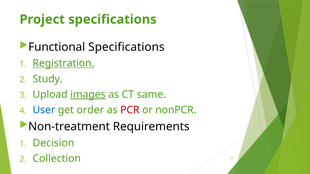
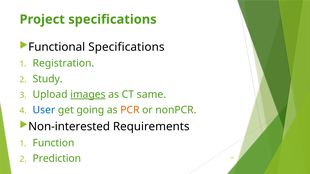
Registration underline: present -> none
order: order -> going
PCR colour: red -> orange
Non-treatment: Non-treatment -> Non-interested
Decision: Decision -> Function
Collection: Collection -> Prediction
